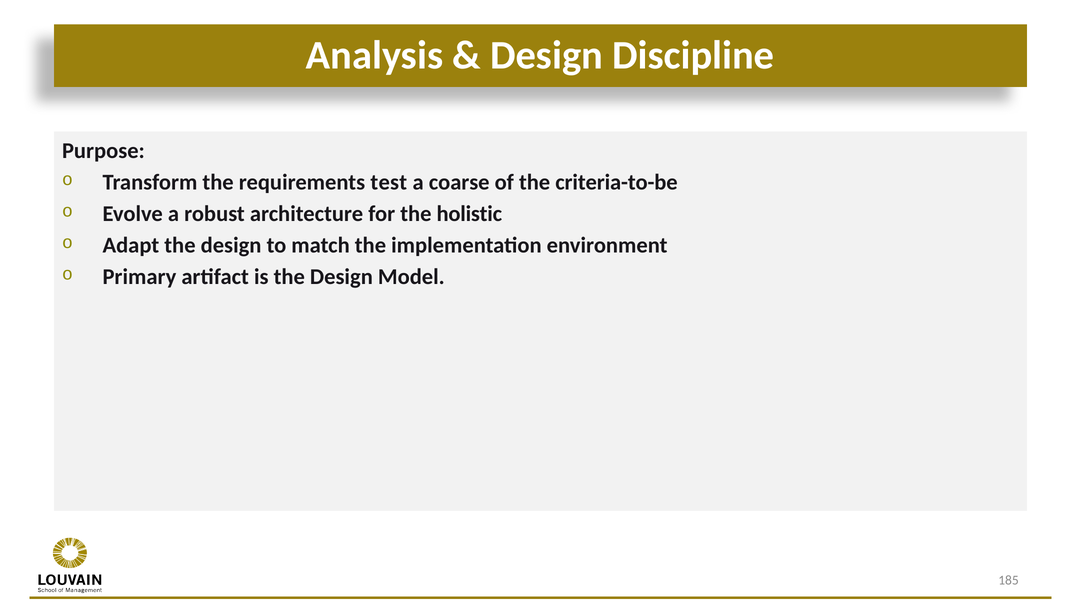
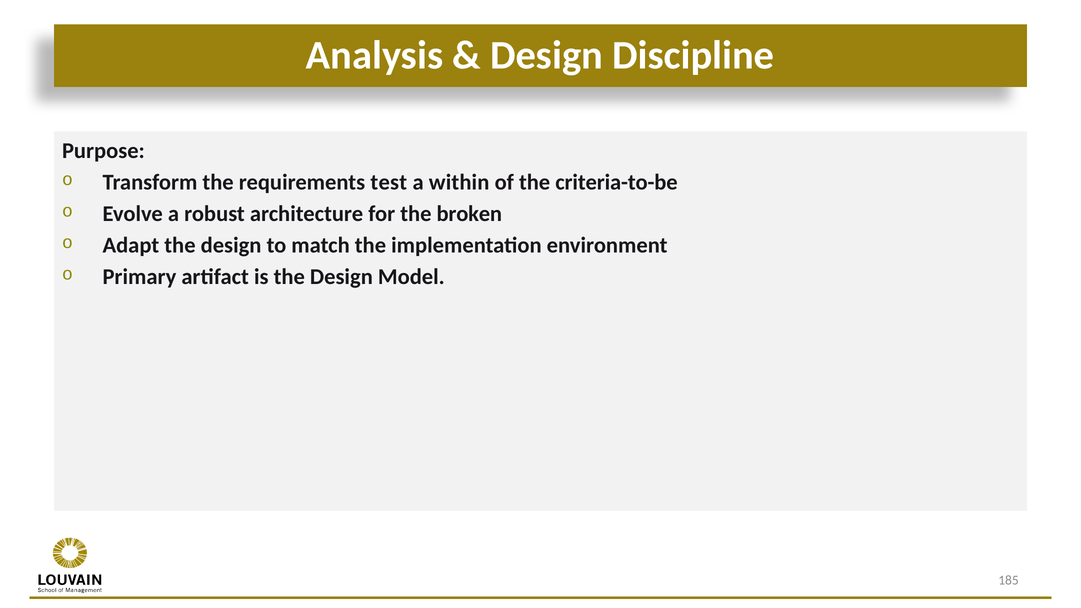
coarse: coarse -> within
holistic: holistic -> broken
